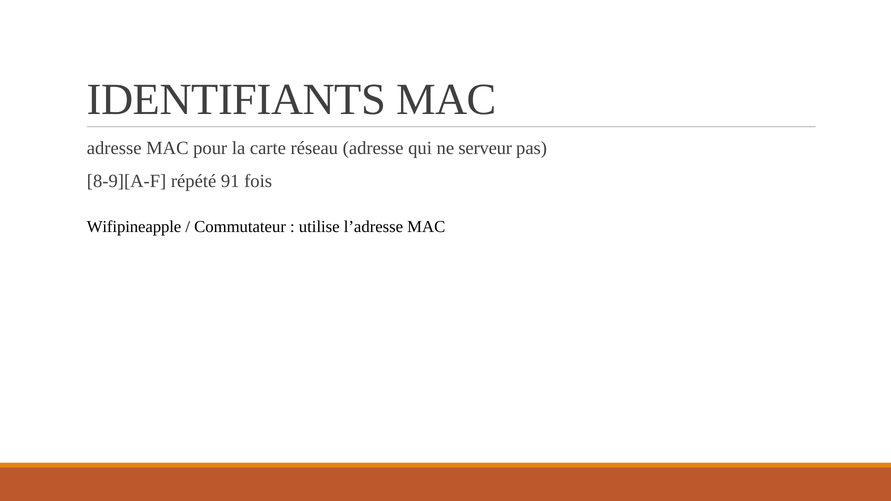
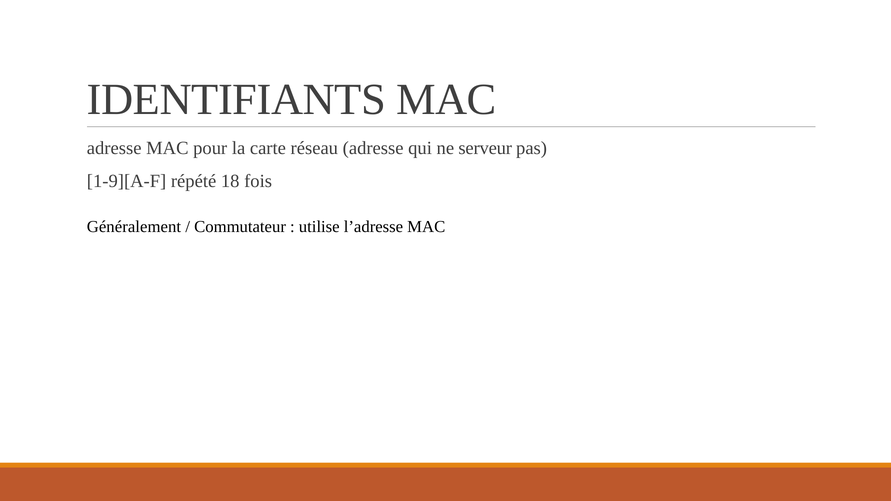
8-9][A-F: 8-9][A-F -> 1-9][A-F
91: 91 -> 18
Wifipineapple: Wifipineapple -> Généralement
